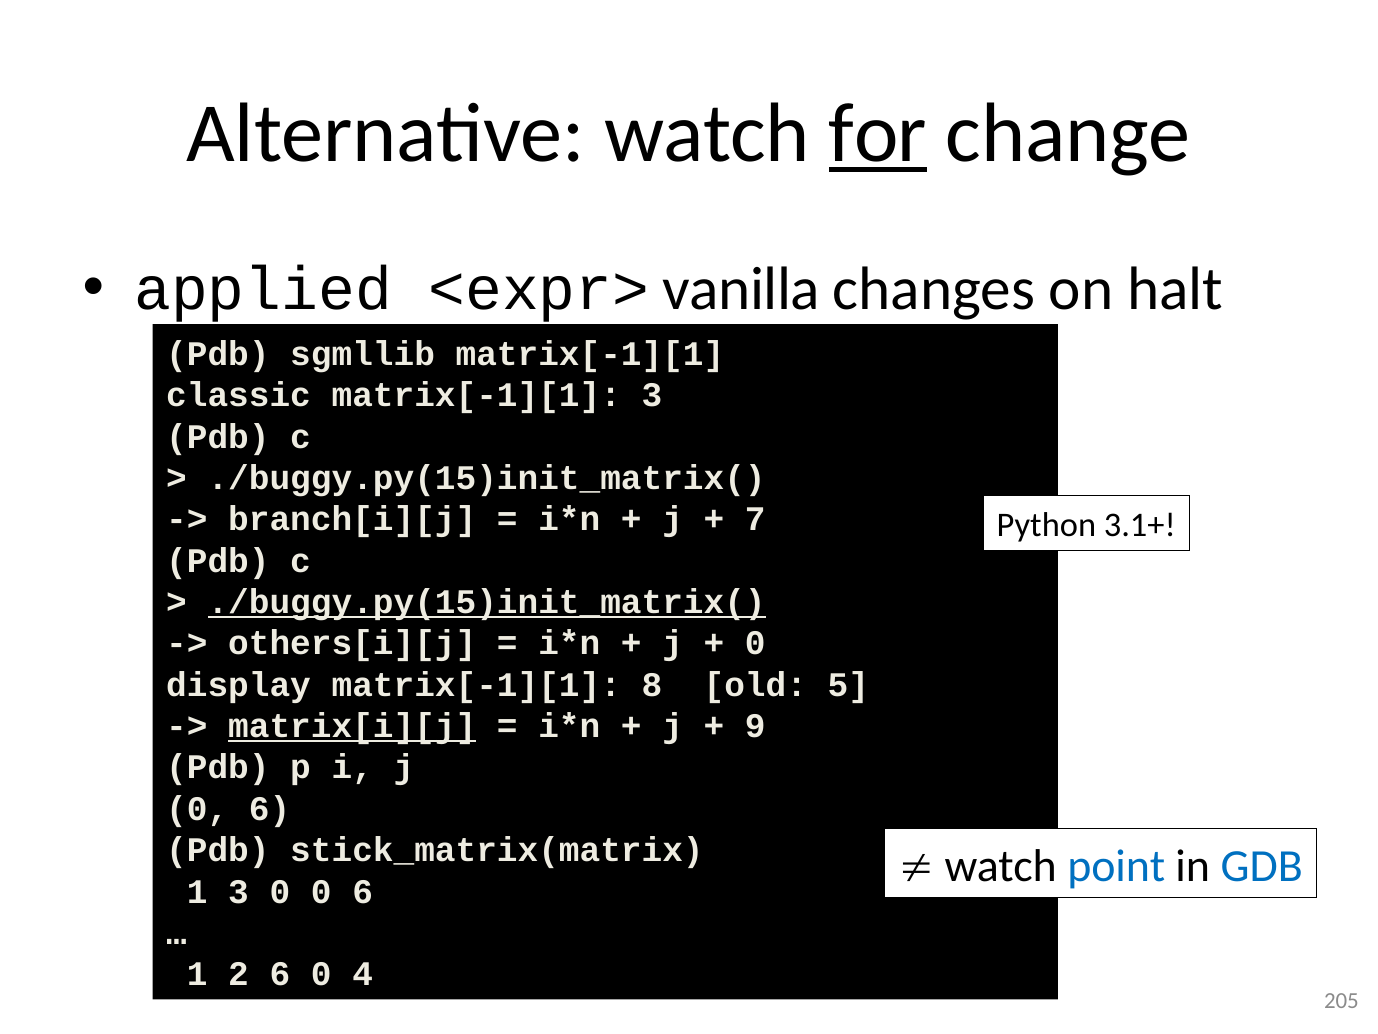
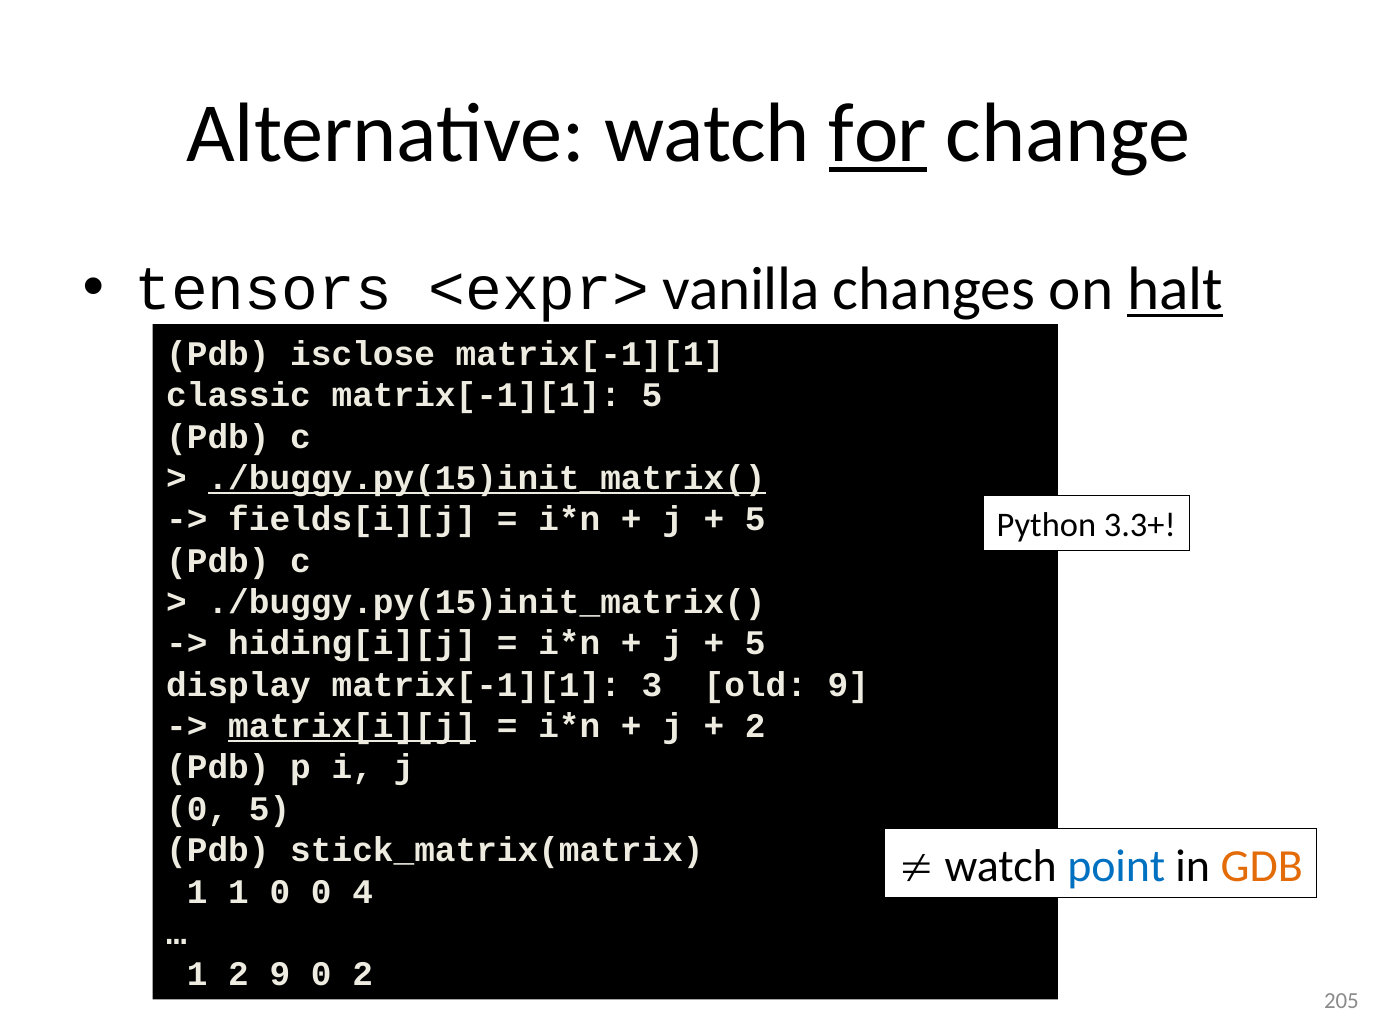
applied: applied -> tensors
halt underline: none -> present
sgmllib: sgmllib -> isclose
matrix[-1][1 3: 3 -> 5
./buggy.py(15)init_matrix( at (487, 478) underline: none -> present
branch[i][j: branch[i][j -> fields[i][j
7 at (755, 519): 7 -> 5
3.1+: 3.1+ -> 3.3+
./buggy.py(15)init_matrix( at (487, 602) underline: present -> none
others[i][j: others[i][j -> hiding[i][j
0 at (755, 643): 0 -> 5
8: 8 -> 3
old 5: 5 -> 9
9 at (755, 726): 9 -> 2
6 at (270, 809): 6 -> 5
GDB colour: blue -> orange
1 3: 3 -> 1
0 0 6: 6 -> 4
2 6: 6 -> 9
0 4: 4 -> 2
